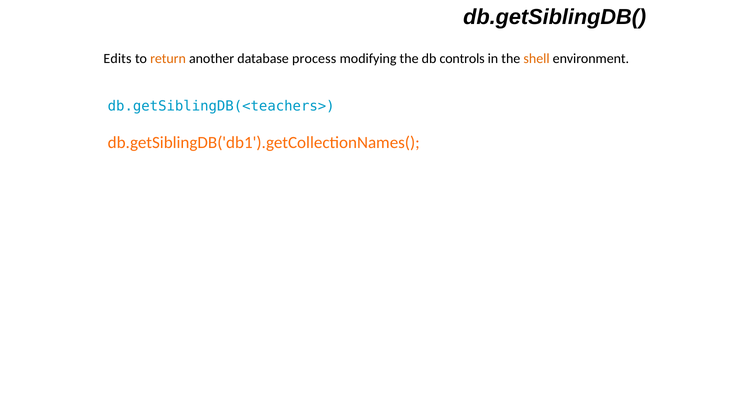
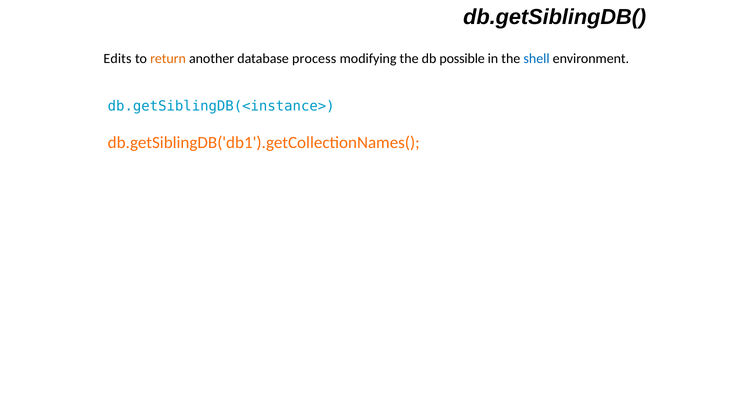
controls: controls -> possible
shell colour: orange -> blue
db.getSiblingDB(<teachers>: db.getSiblingDB(<teachers> -> db.getSiblingDB(<instance>
